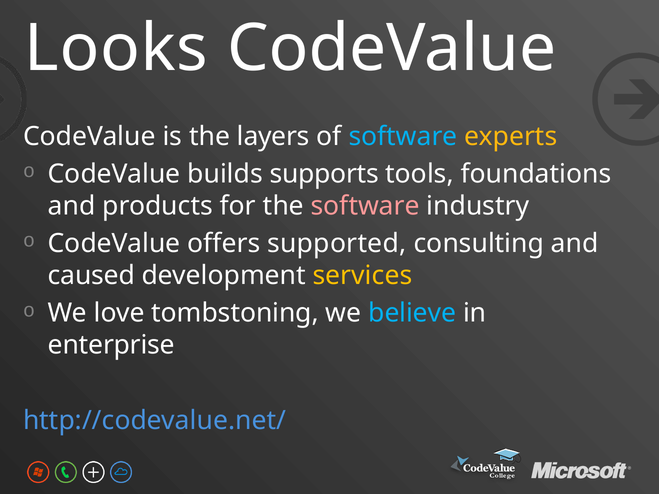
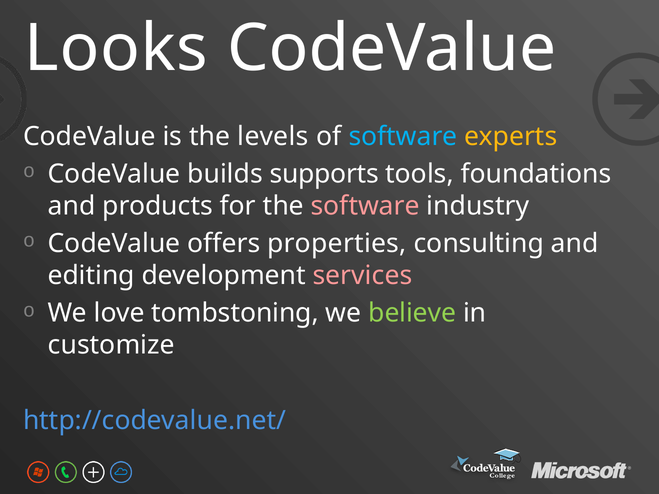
layers: layers -> levels
supported: supported -> properties
caused: caused -> editing
services colour: yellow -> pink
believe colour: light blue -> light green
enterprise: enterprise -> customize
